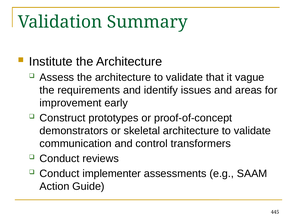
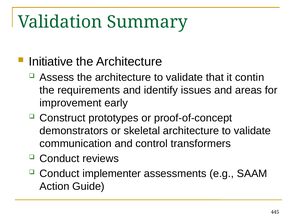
Institute: Institute -> Initiative
vague: vague -> contin
